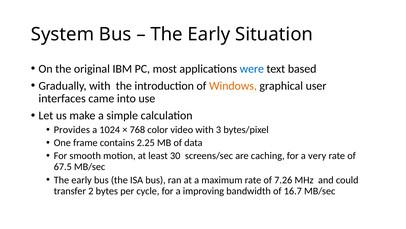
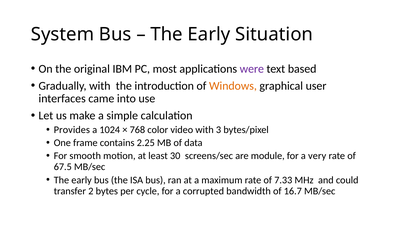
were colour: blue -> purple
caching: caching -> module
7.26: 7.26 -> 7.33
improving: improving -> corrupted
